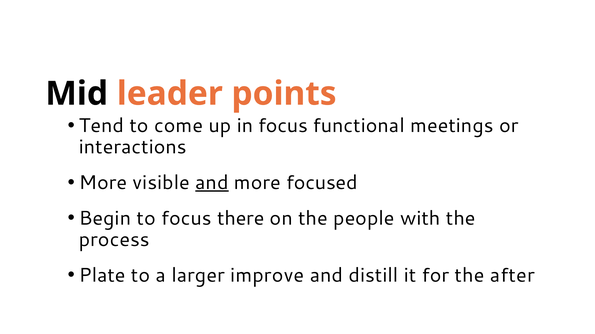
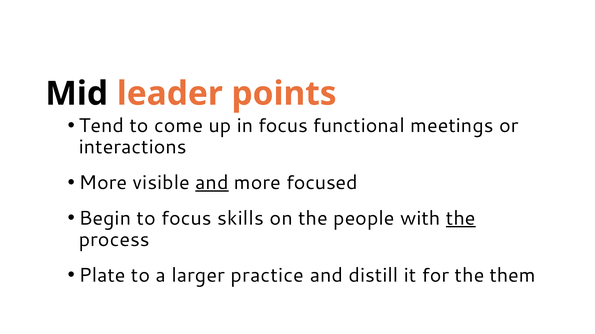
there: there -> skills
the at (461, 219) underline: none -> present
improve: improve -> practice
after: after -> them
